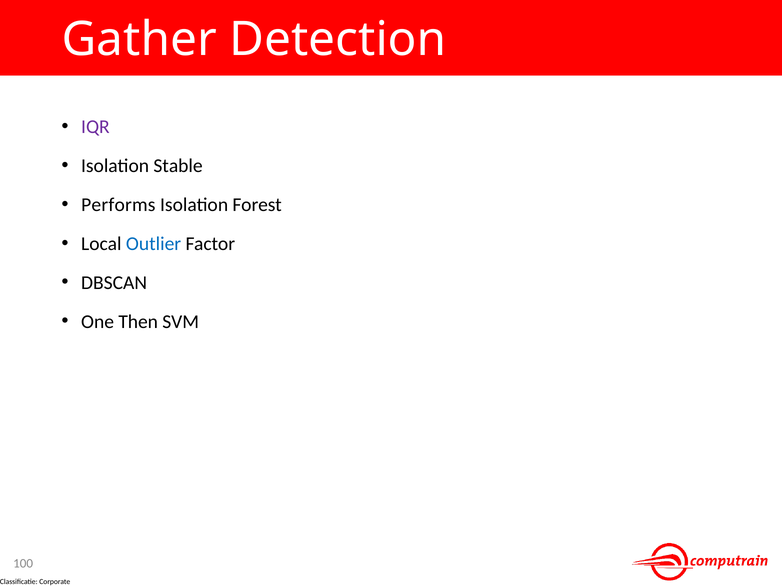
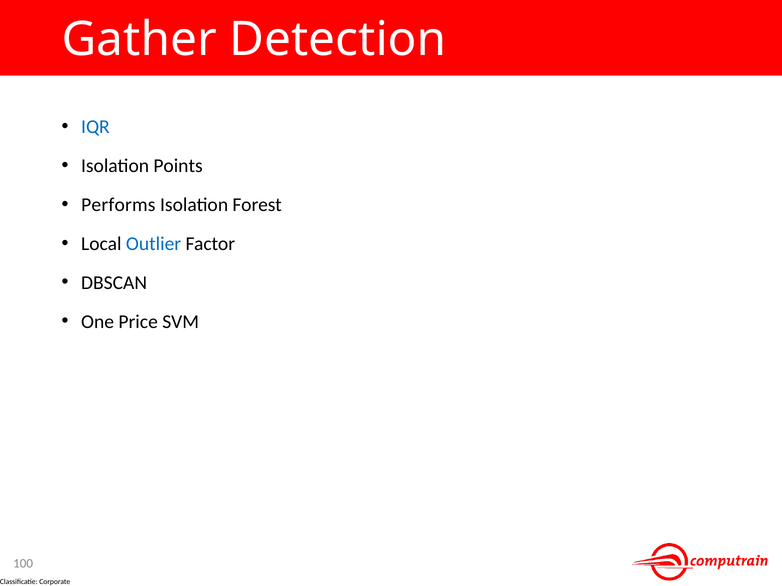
IQR colour: purple -> blue
Stable: Stable -> Points
Then: Then -> Price
